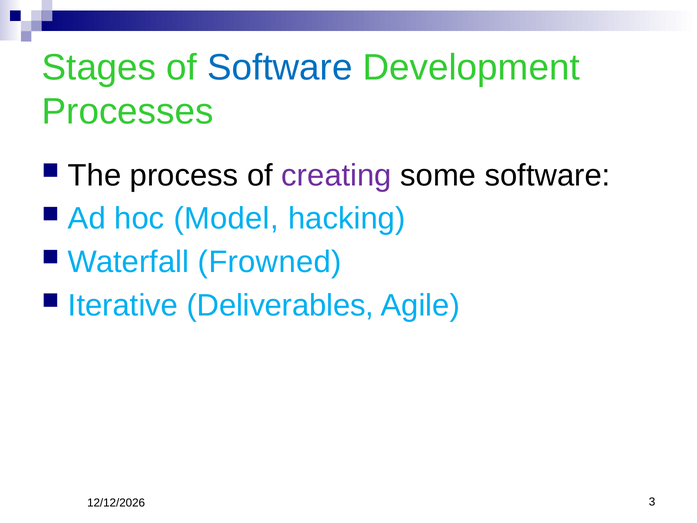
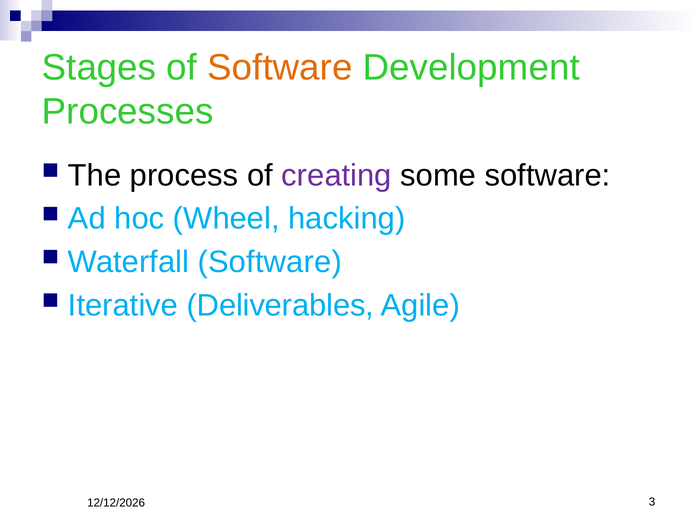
Software at (280, 68) colour: blue -> orange
Model: Model -> Wheel
Waterfall Frowned: Frowned -> Software
